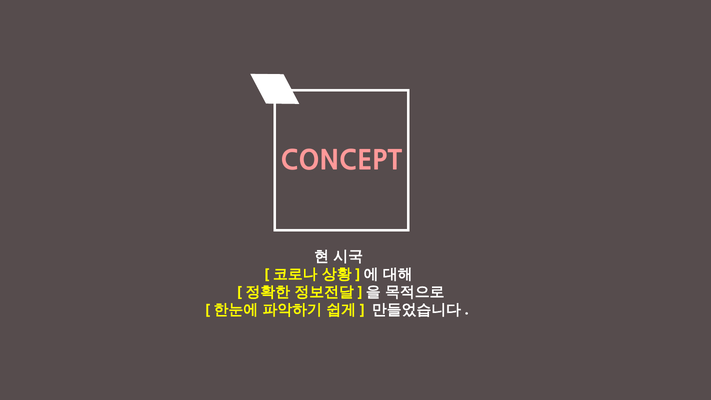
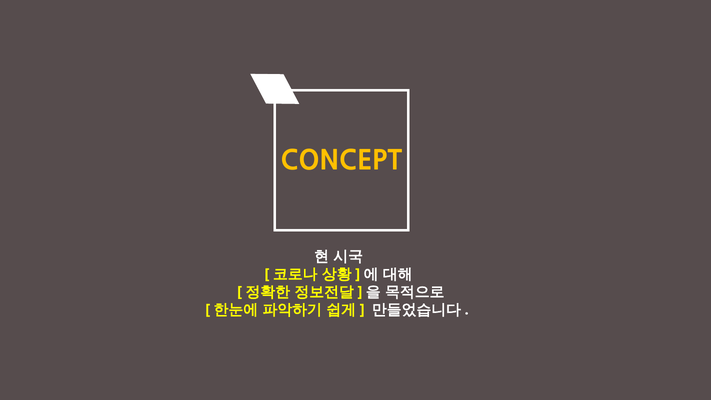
CONCEPT colour: pink -> yellow
